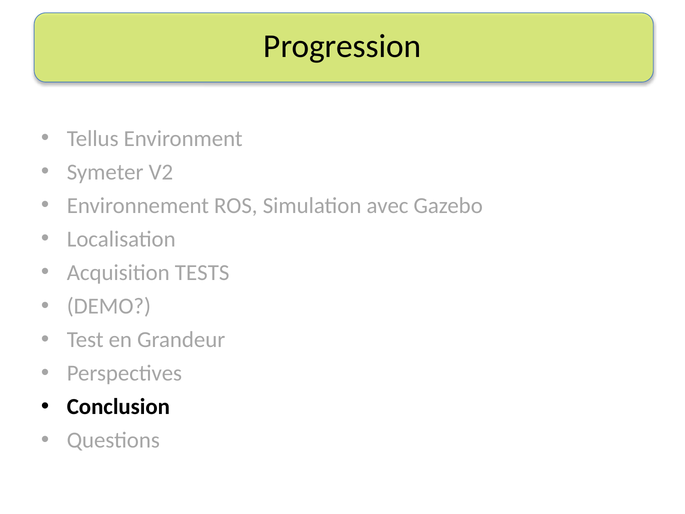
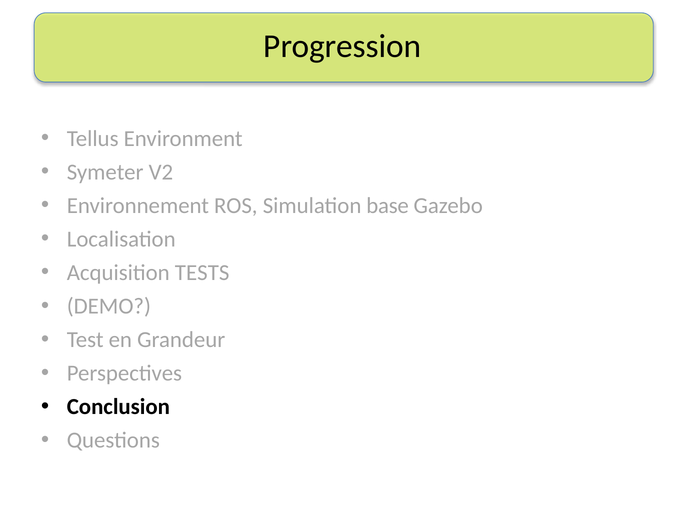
avec: avec -> base
